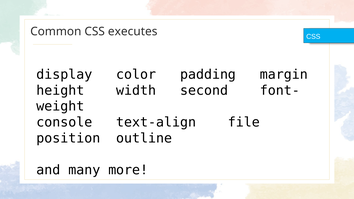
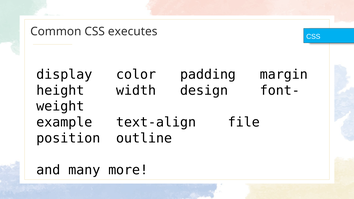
second: second -> design
console: console -> example
